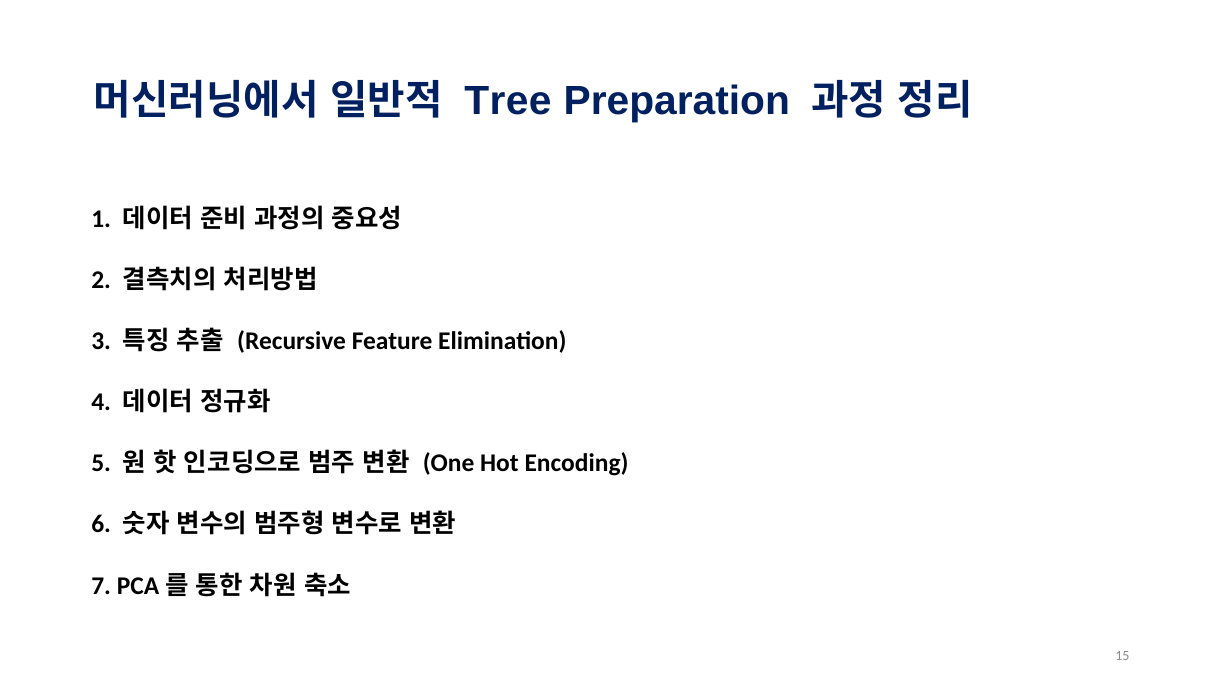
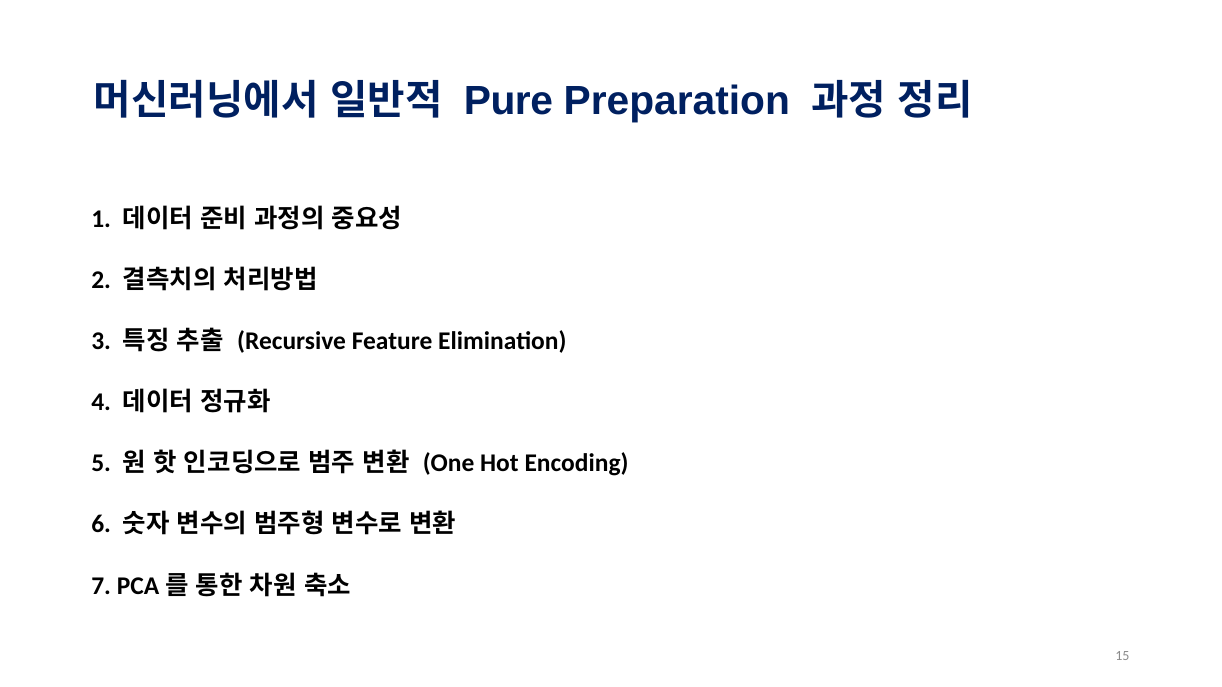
Tree: Tree -> Pure
